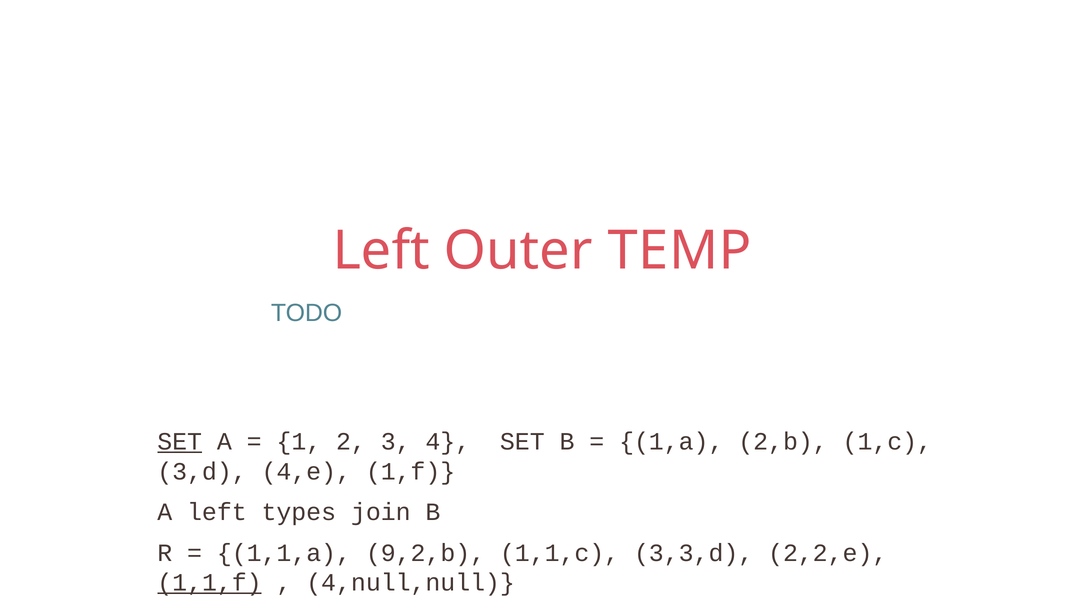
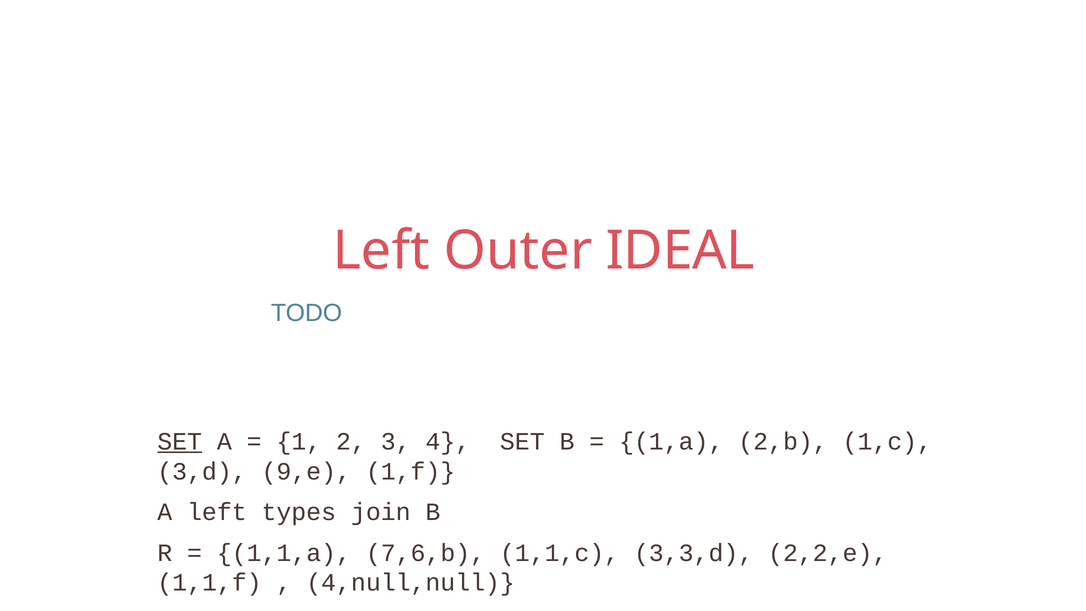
TEMP: TEMP -> IDEAL
4,e: 4,e -> 9,e
9,2,b: 9,2,b -> 7,6,b
1,1,f underline: present -> none
